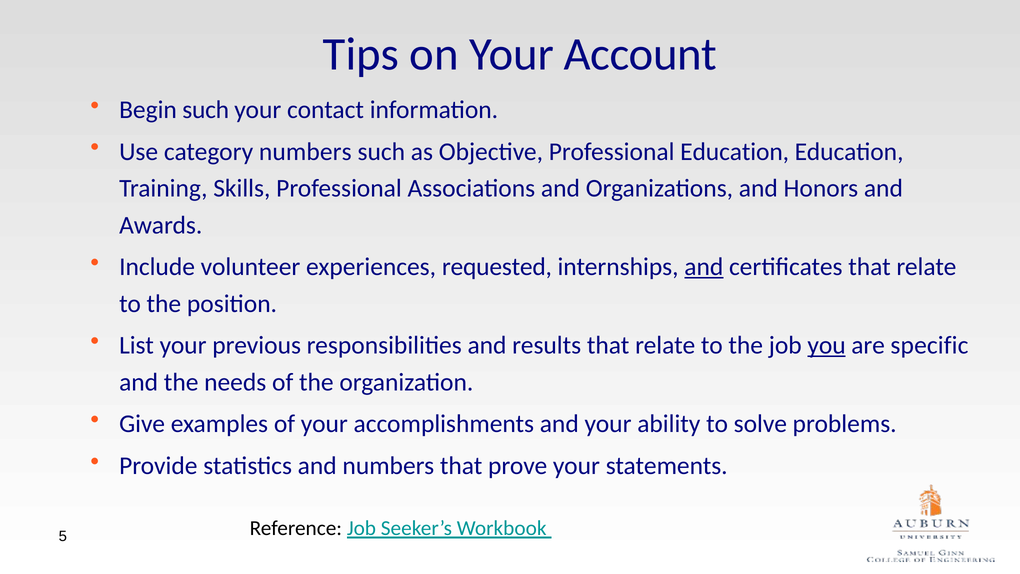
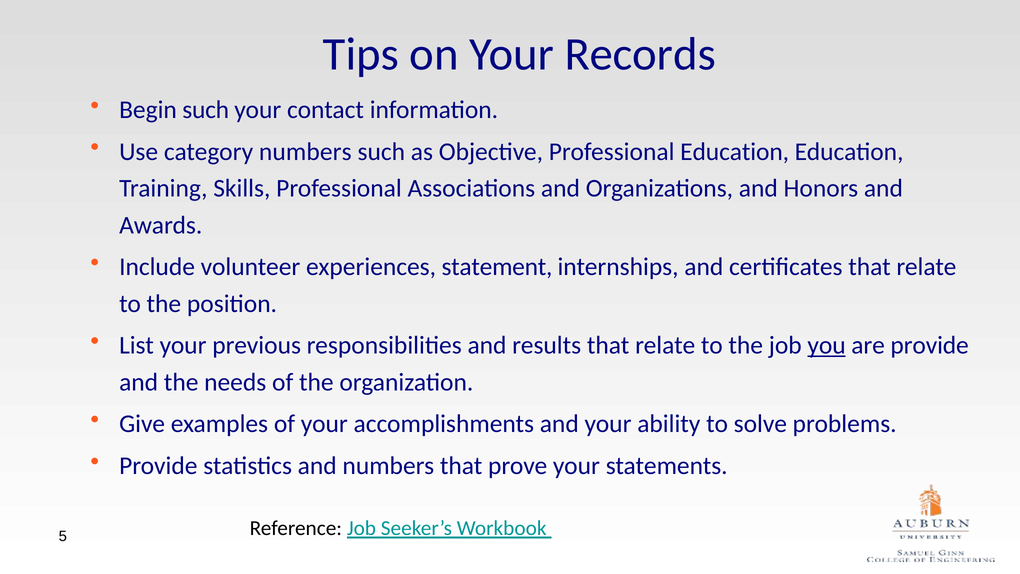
Account: Account -> Records
requested: requested -> statement
and at (704, 267) underline: present -> none
are specific: specific -> provide
